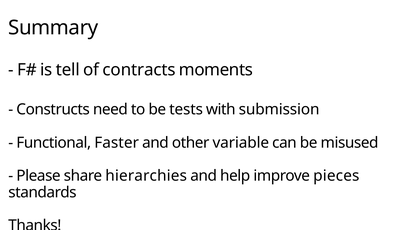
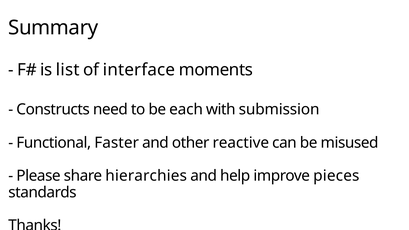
tell: tell -> list
contracts: contracts -> interface
tests: tests -> each
variable: variable -> reactive
